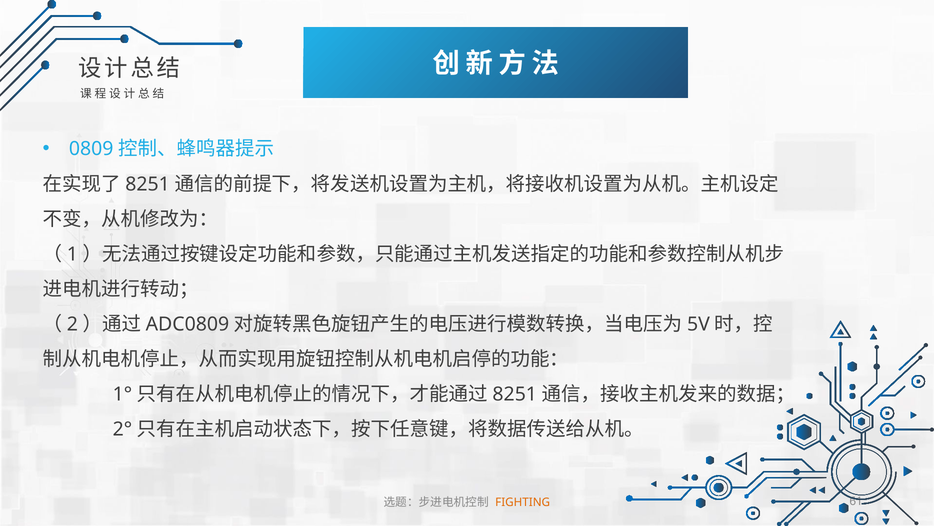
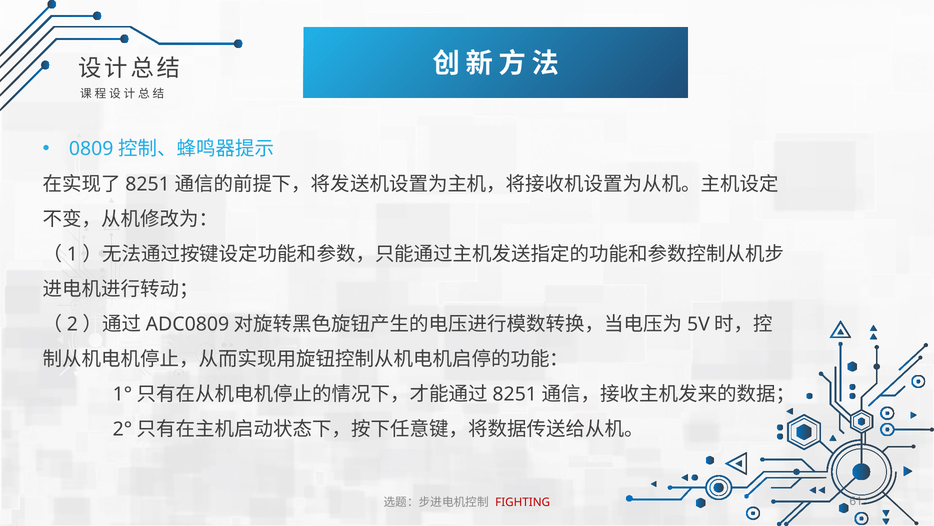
FIGHTING colour: orange -> red
